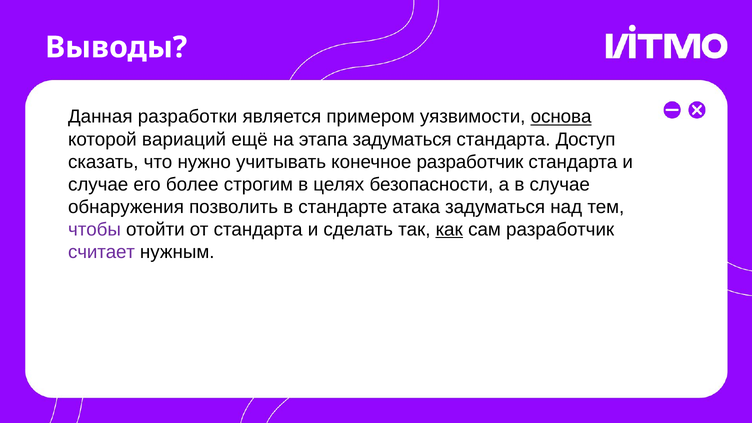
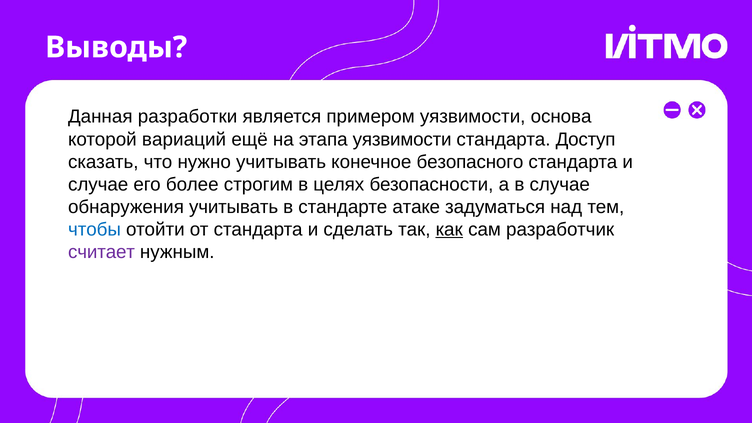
основа underline: present -> none
этапа задуматься: задуматься -> уязвимости
конечное разработчик: разработчик -> безопасного
обнаружения позволить: позволить -> учитывать
атака: атака -> атаке
чтобы colour: purple -> blue
